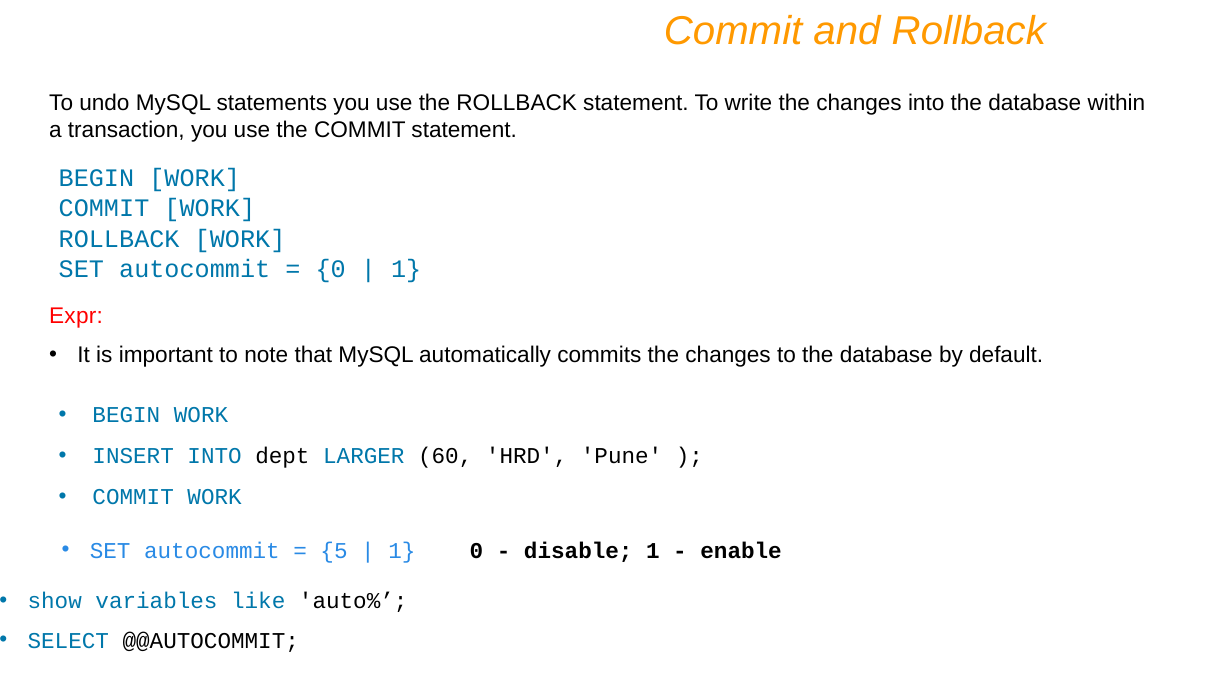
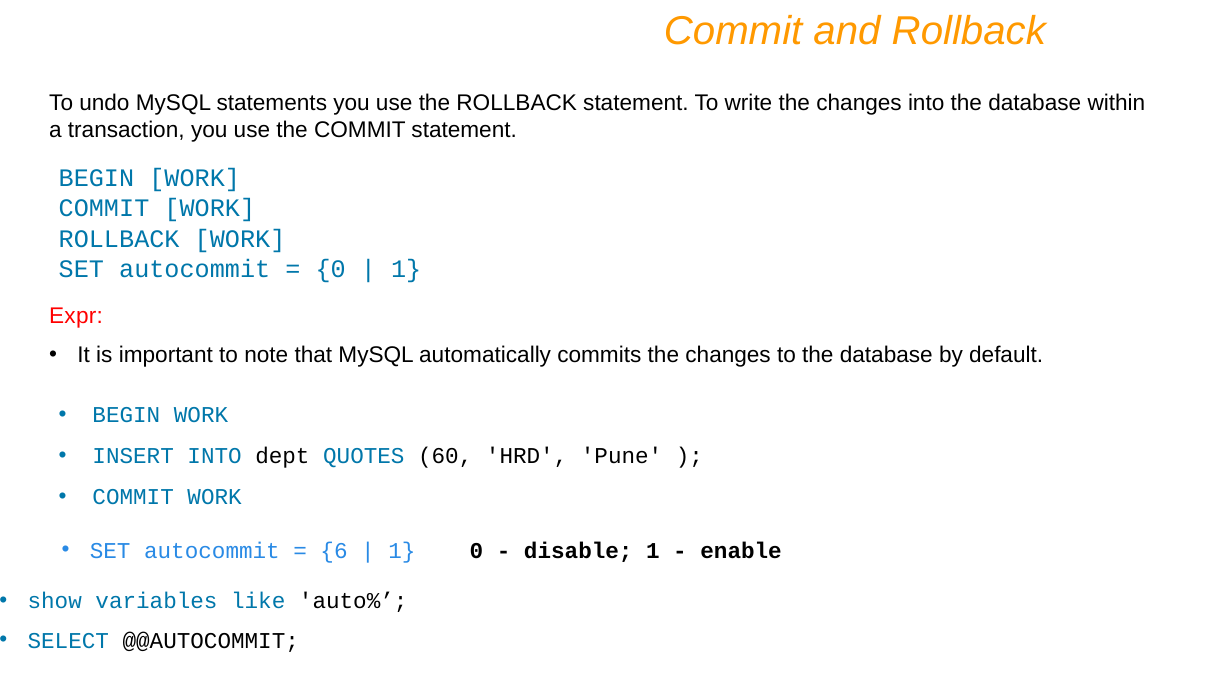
LARGER: LARGER -> QUOTES
5: 5 -> 6
